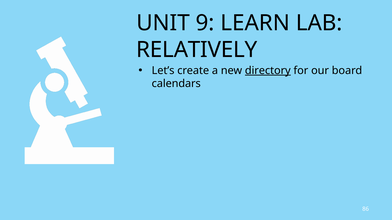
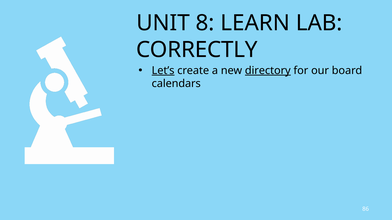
9: 9 -> 8
RELATIVELY: RELATIVELY -> CORRECTLY
Let’s underline: none -> present
